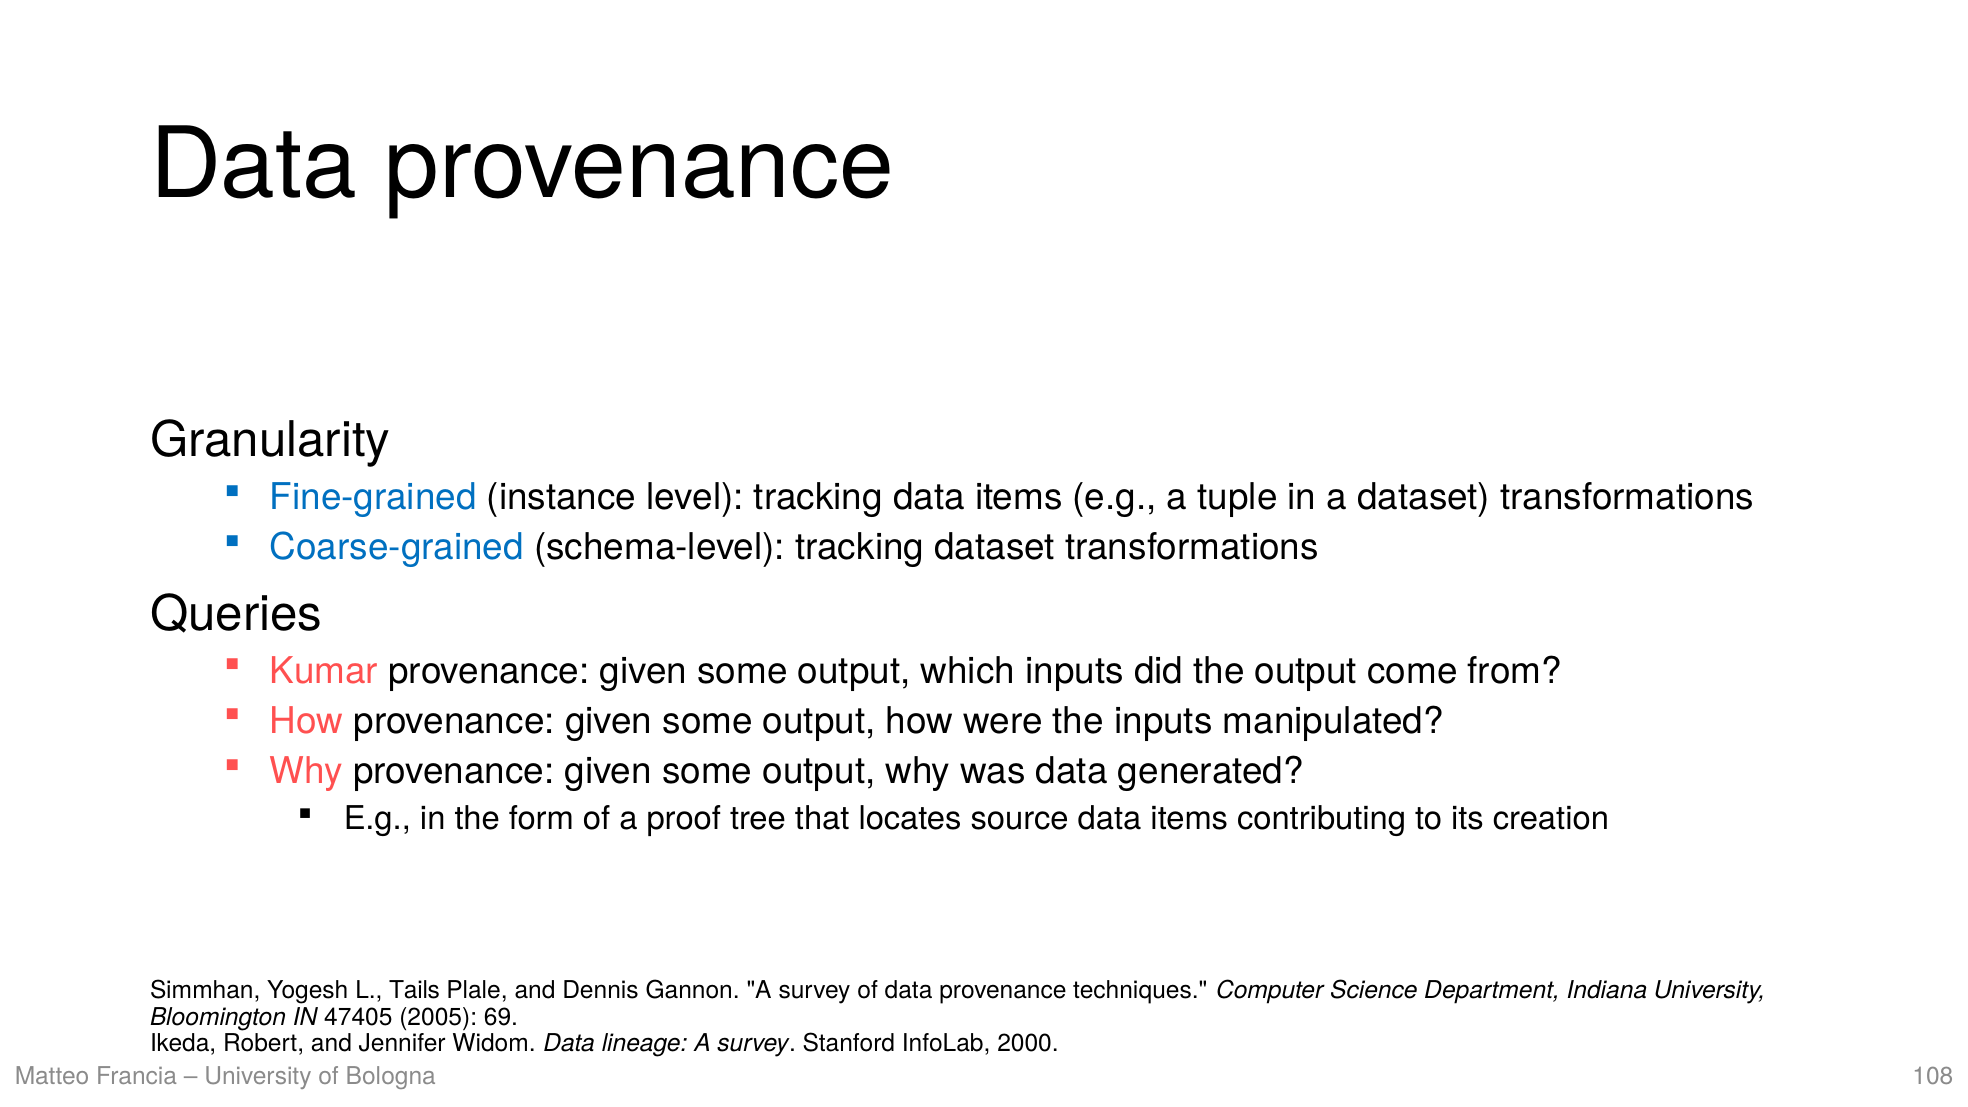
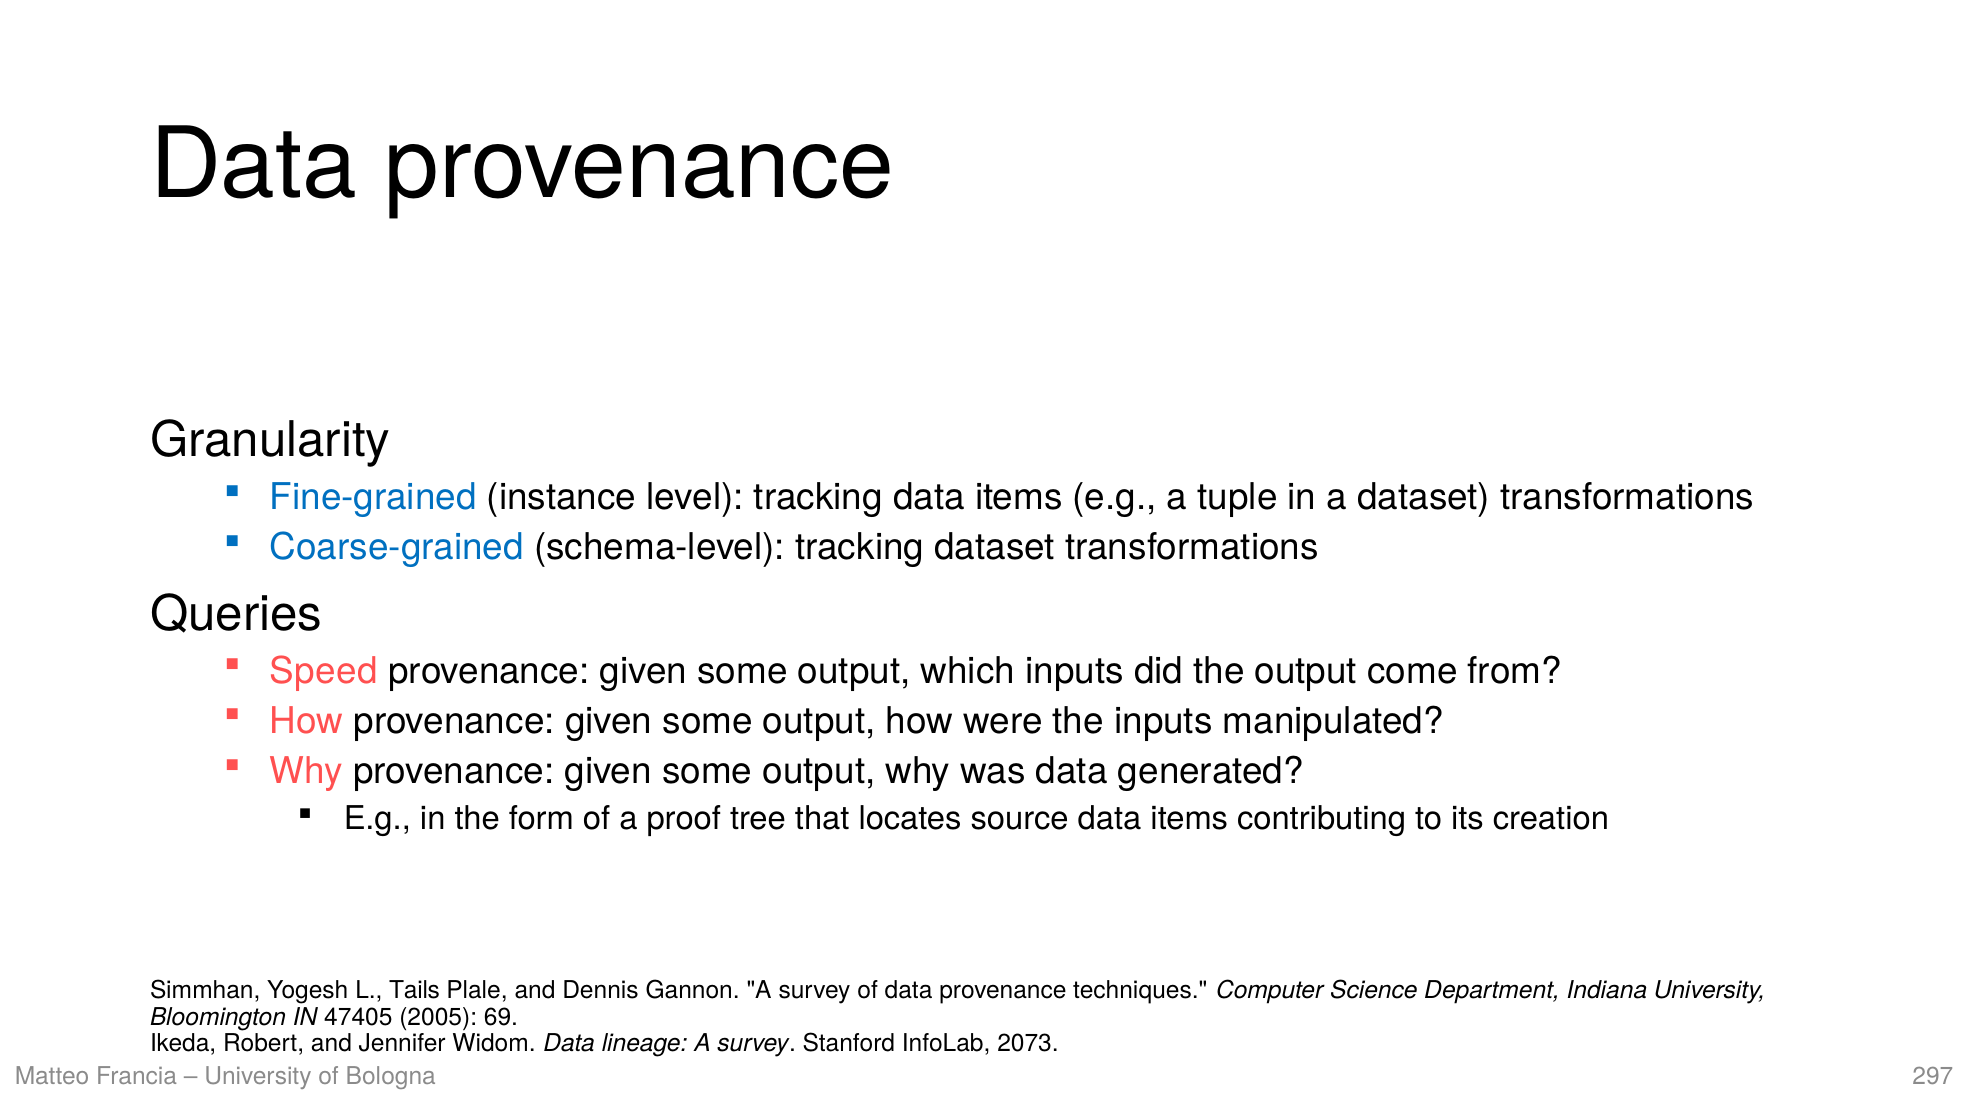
Kumar: Kumar -> Speed
2000: 2000 -> 2073
108: 108 -> 297
